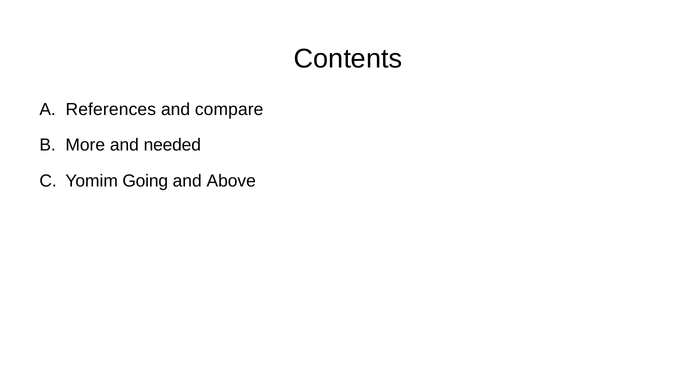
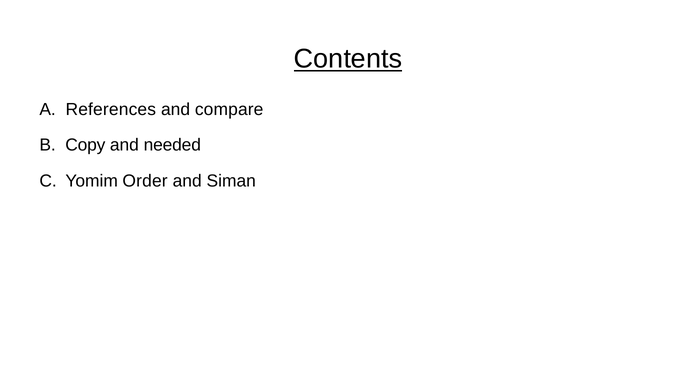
Contents underline: none -> present
More: More -> Copy
Going: Going -> Order
Above: Above -> Siman
